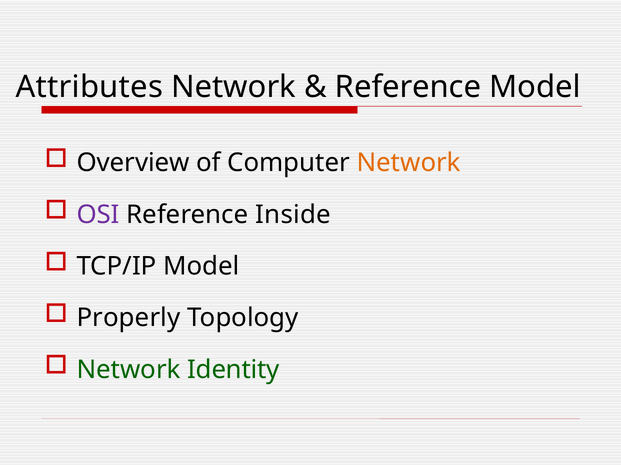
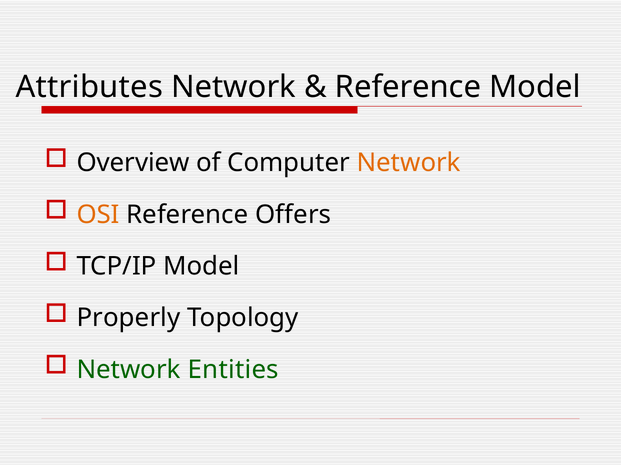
OSI colour: purple -> orange
Inside: Inside -> Offers
Identity: Identity -> Entities
